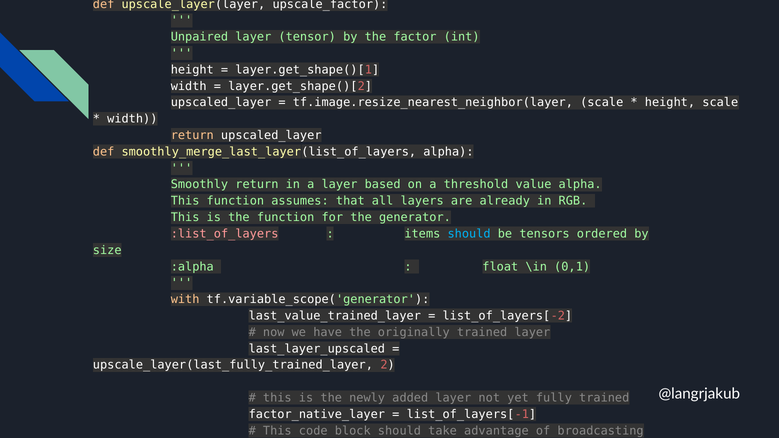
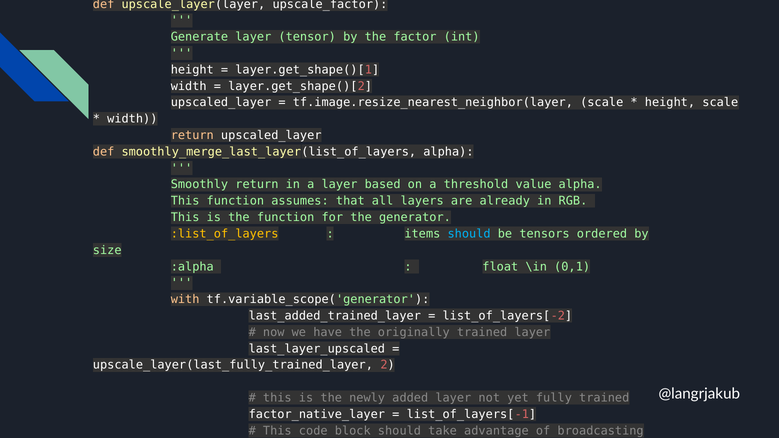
Unpaired: Unpaired -> Generate
:list_of_layers colour: pink -> yellow
last_value_trained_layer: last_value_trained_layer -> last_added_trained_layer
